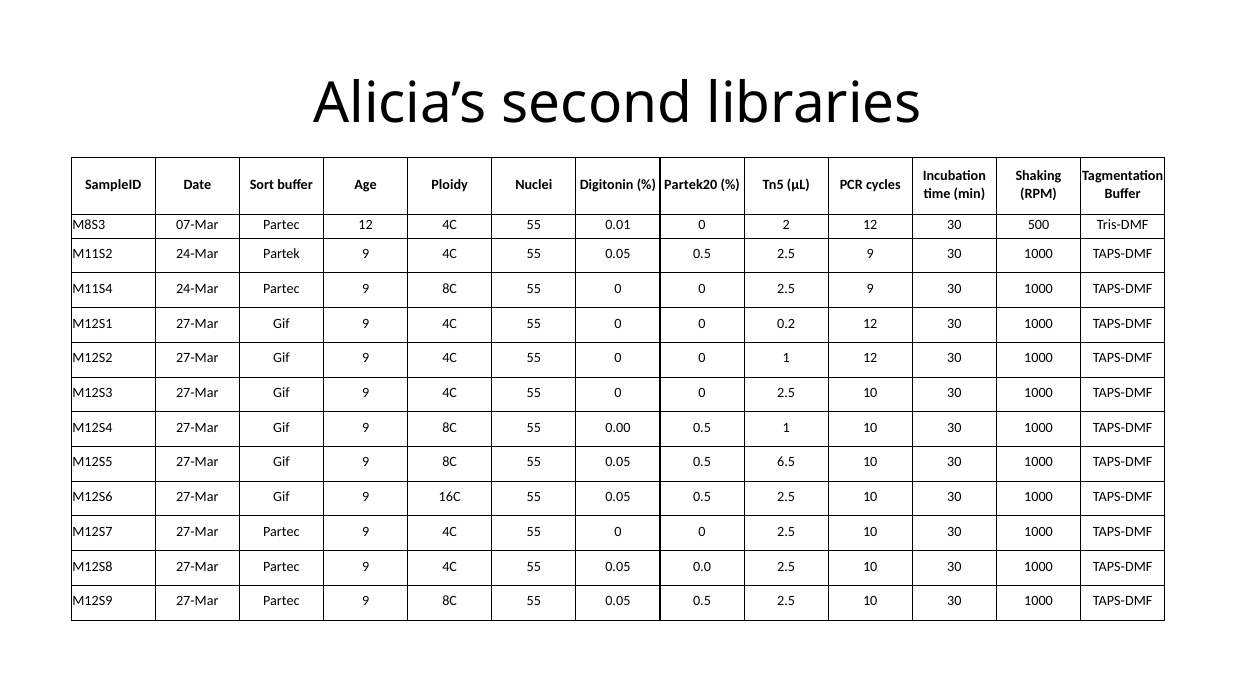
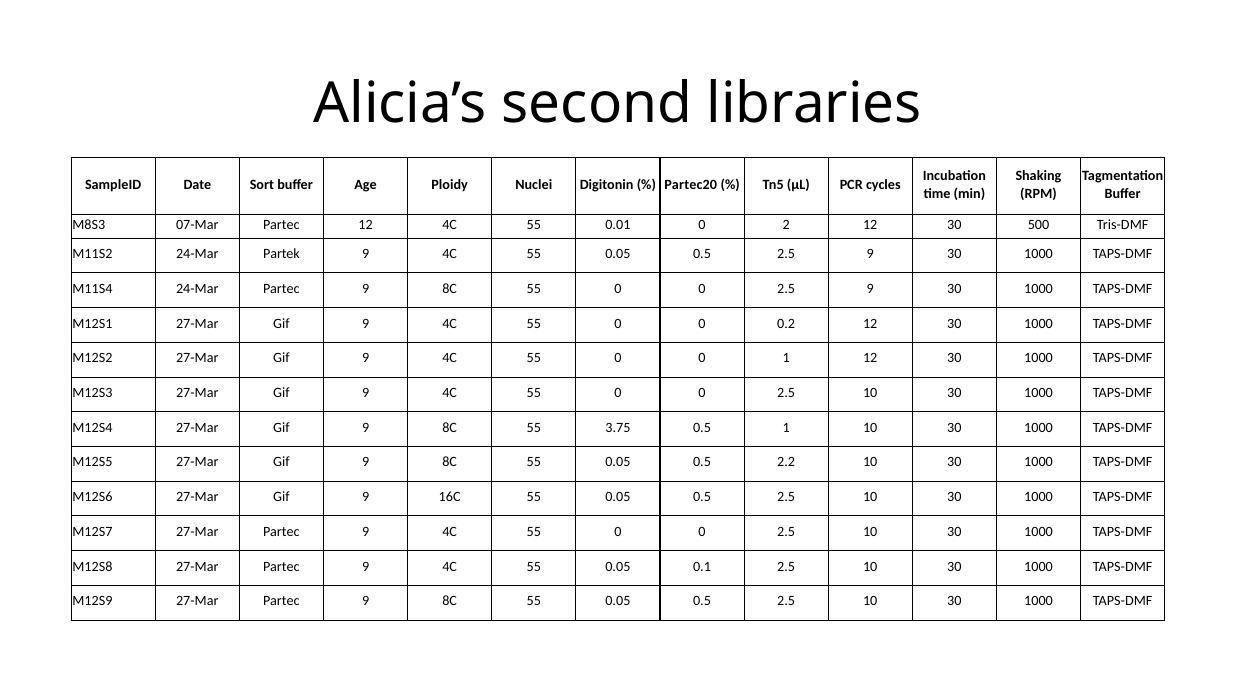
Partek20: Partek20 -> Partec20
0.00: 0.00 -> 3.75
6.5: 6.5 -> 2.2
0.0: 0.0 -> 0.1
